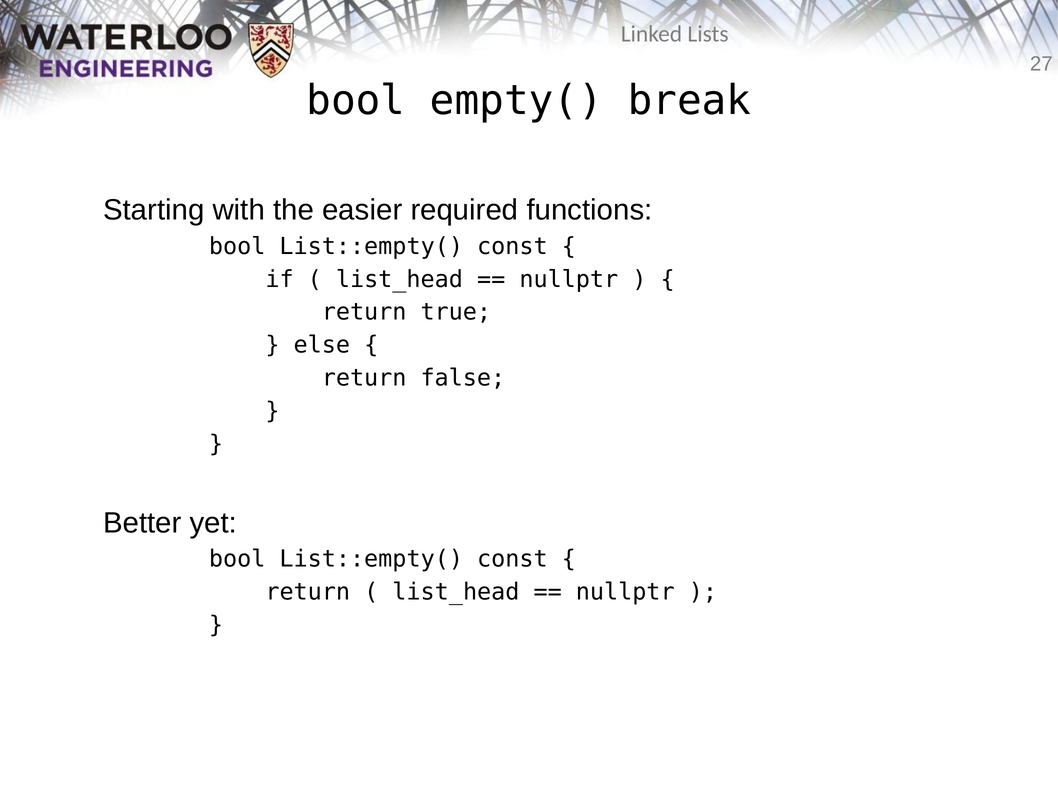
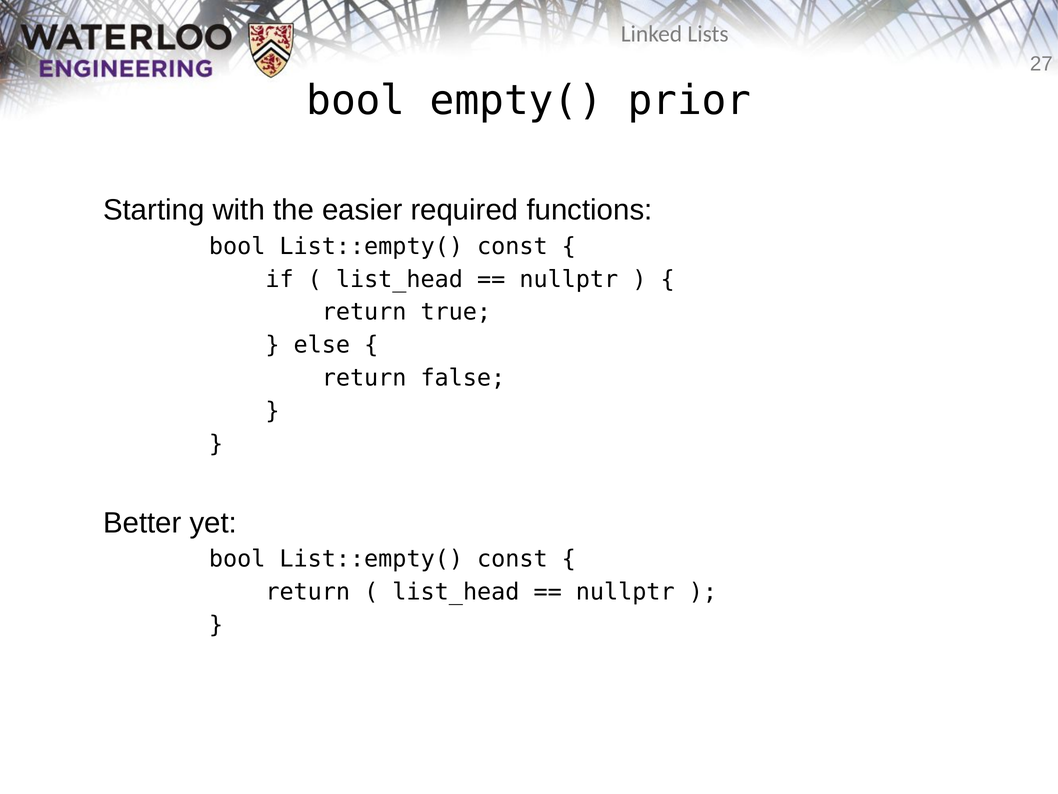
break: break -> prior
